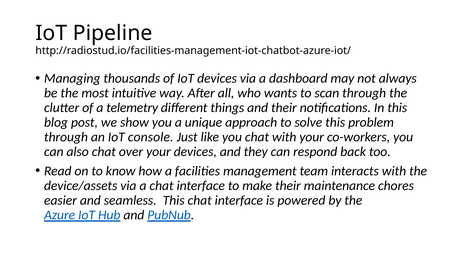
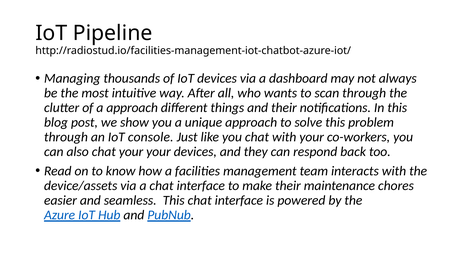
a telemetry: telemetry -> approach
chat over: over -> your
